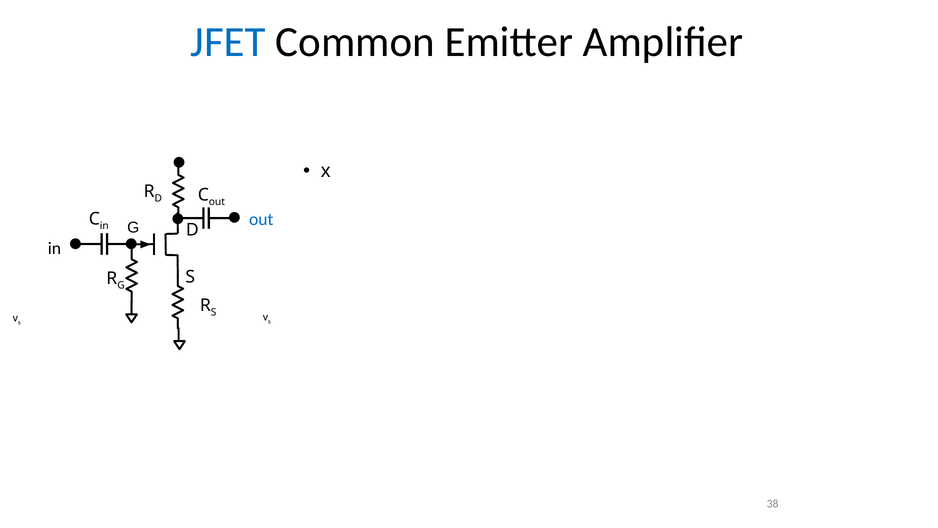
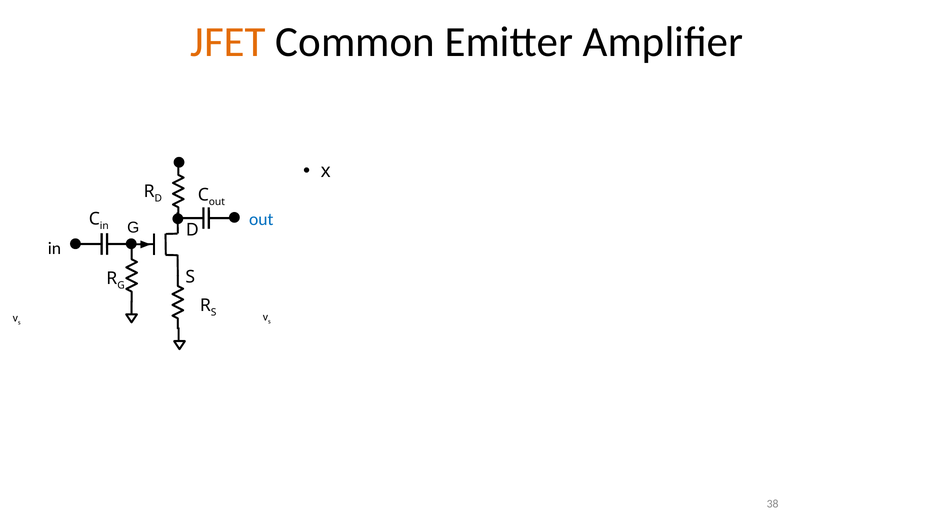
JFET colour: blue -> orange
